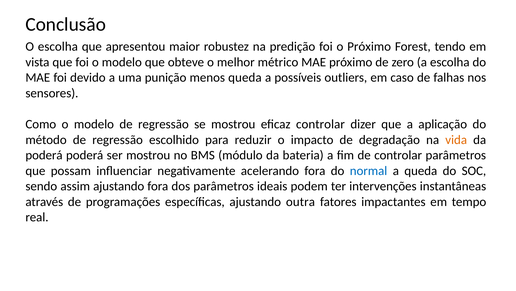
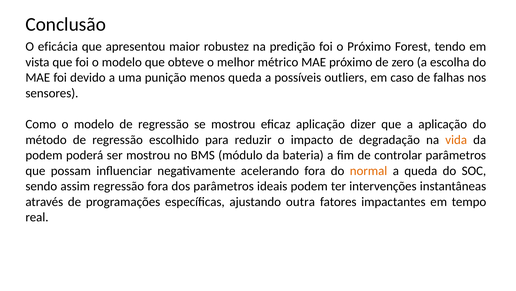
O escolha: escolha -> eficácia
eficaz controlar: controlar -> aplicação
poderá at (44, 155): poderá -> podem
normal colour: blue -> orange
assim ajustando: ajustando -> regressão
